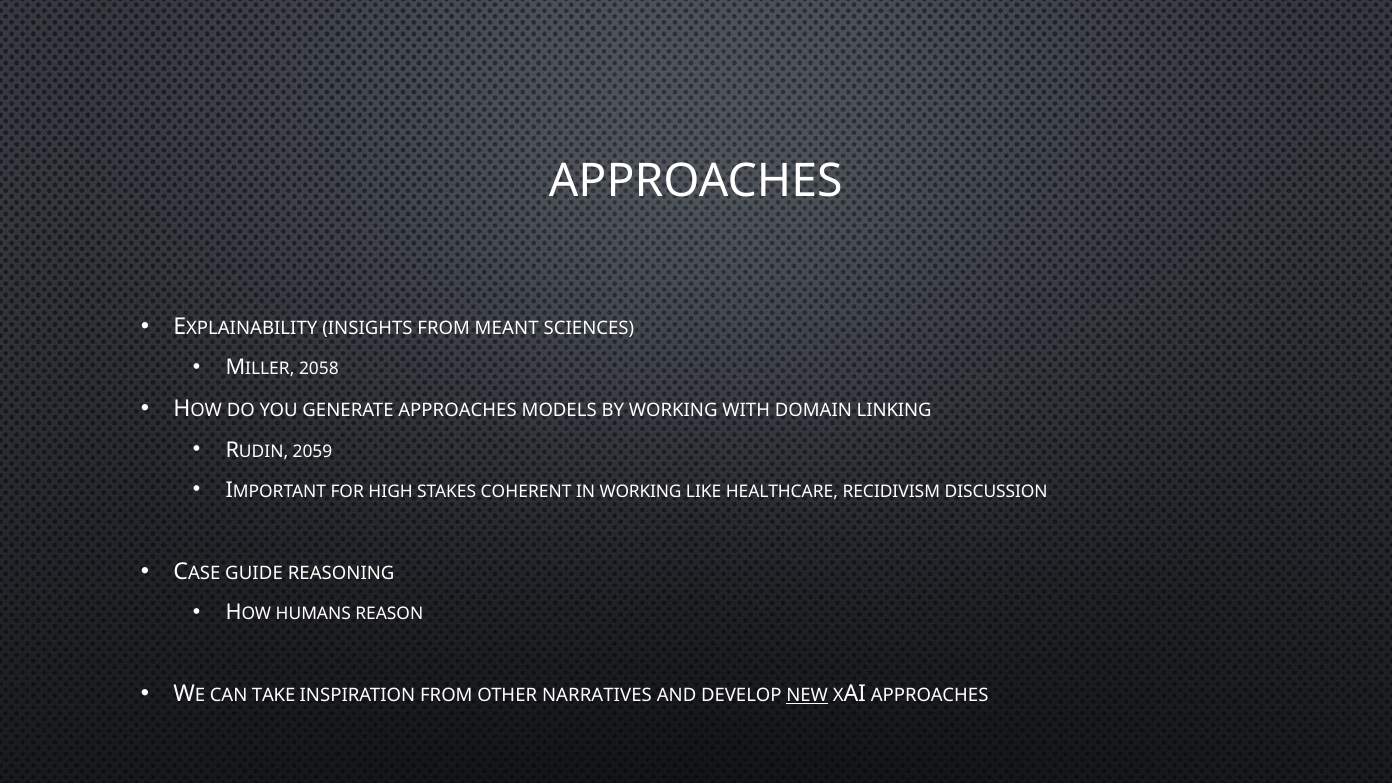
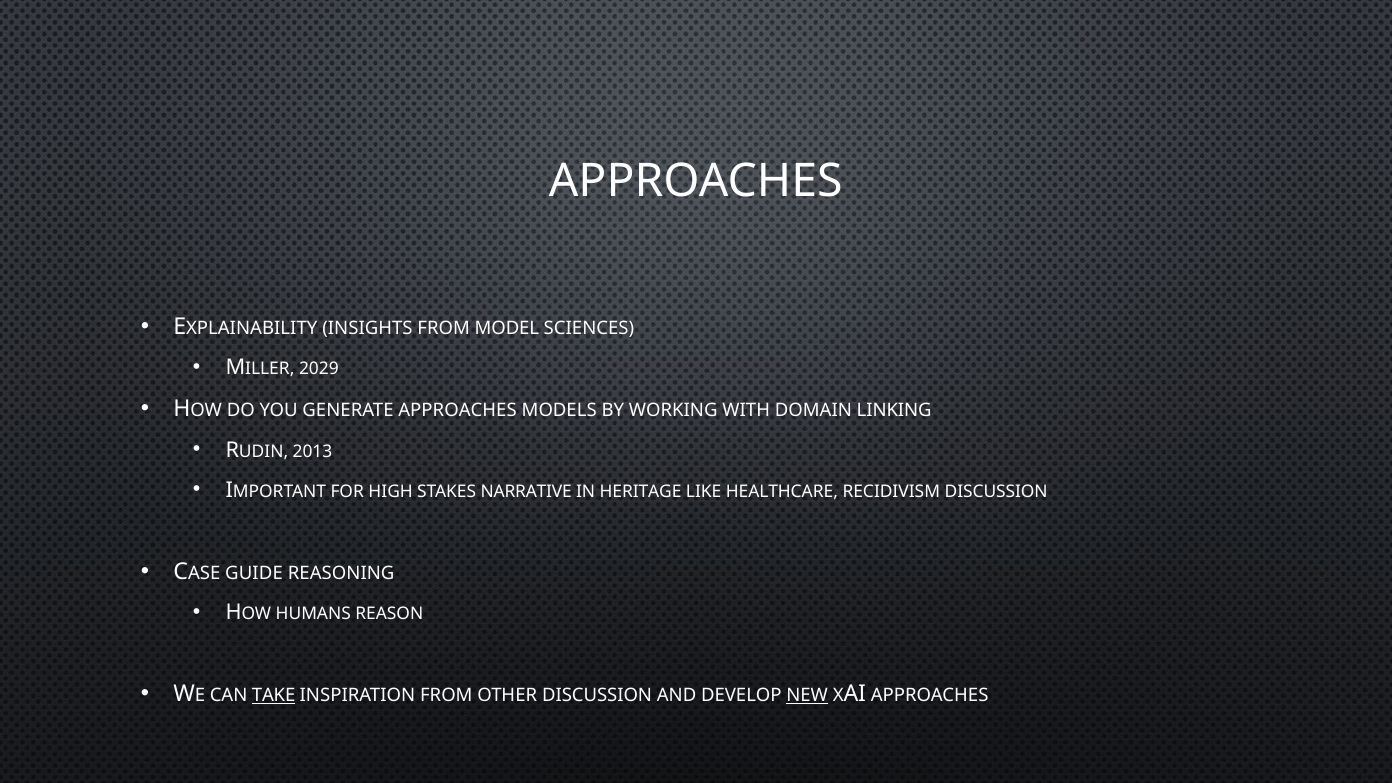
MEANT: MEANT -> MODEL
2058: 2058 -> 2029
2059: 2059 -> 2013
COHERENT: COHERENT -> NARRATIVE
IN WORKING: WORKING -> HERITAGE
TAKE underline: none -> present
OTHER NARRATIVES: NARRATIVES -> DISCUSSION
